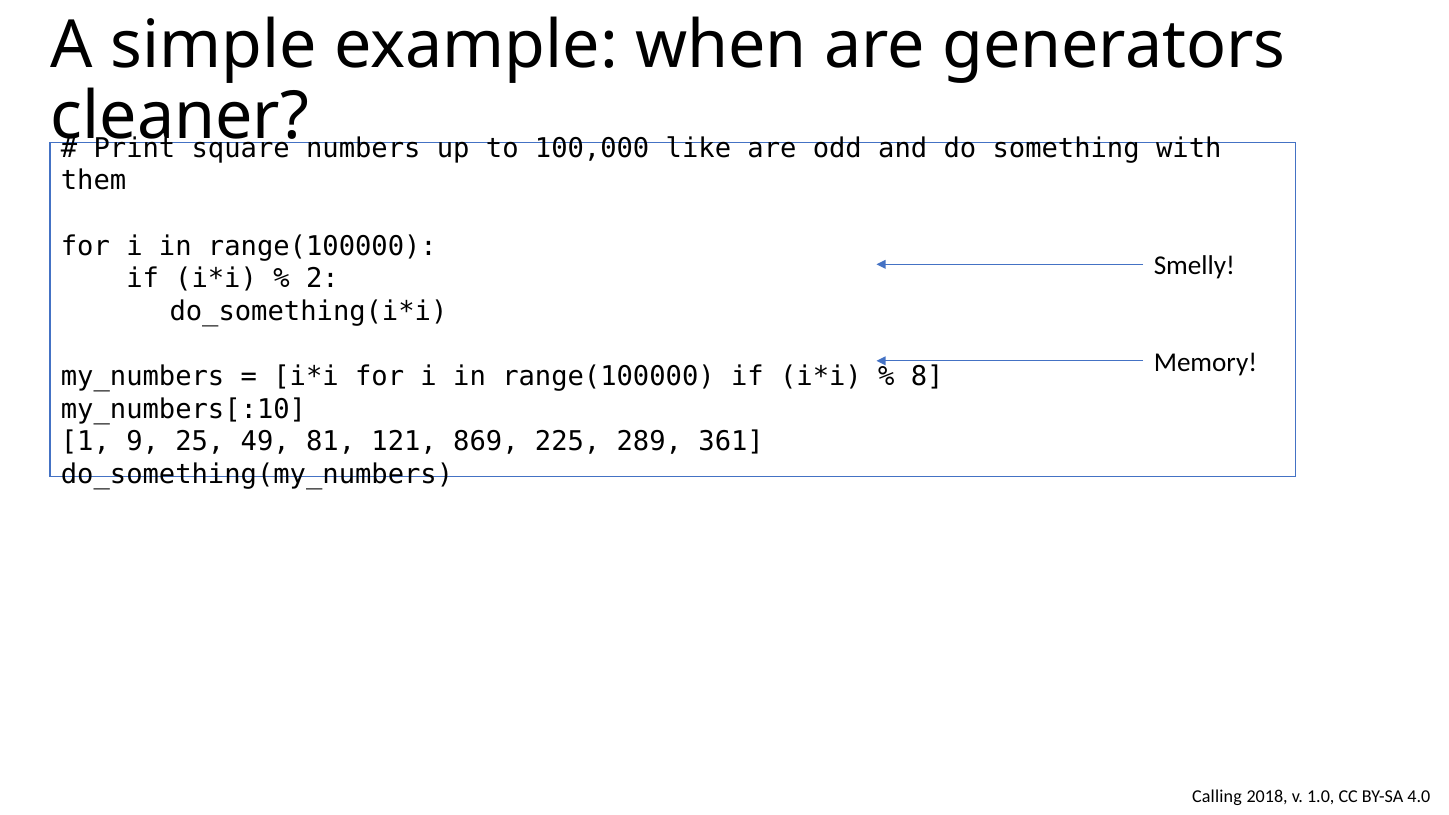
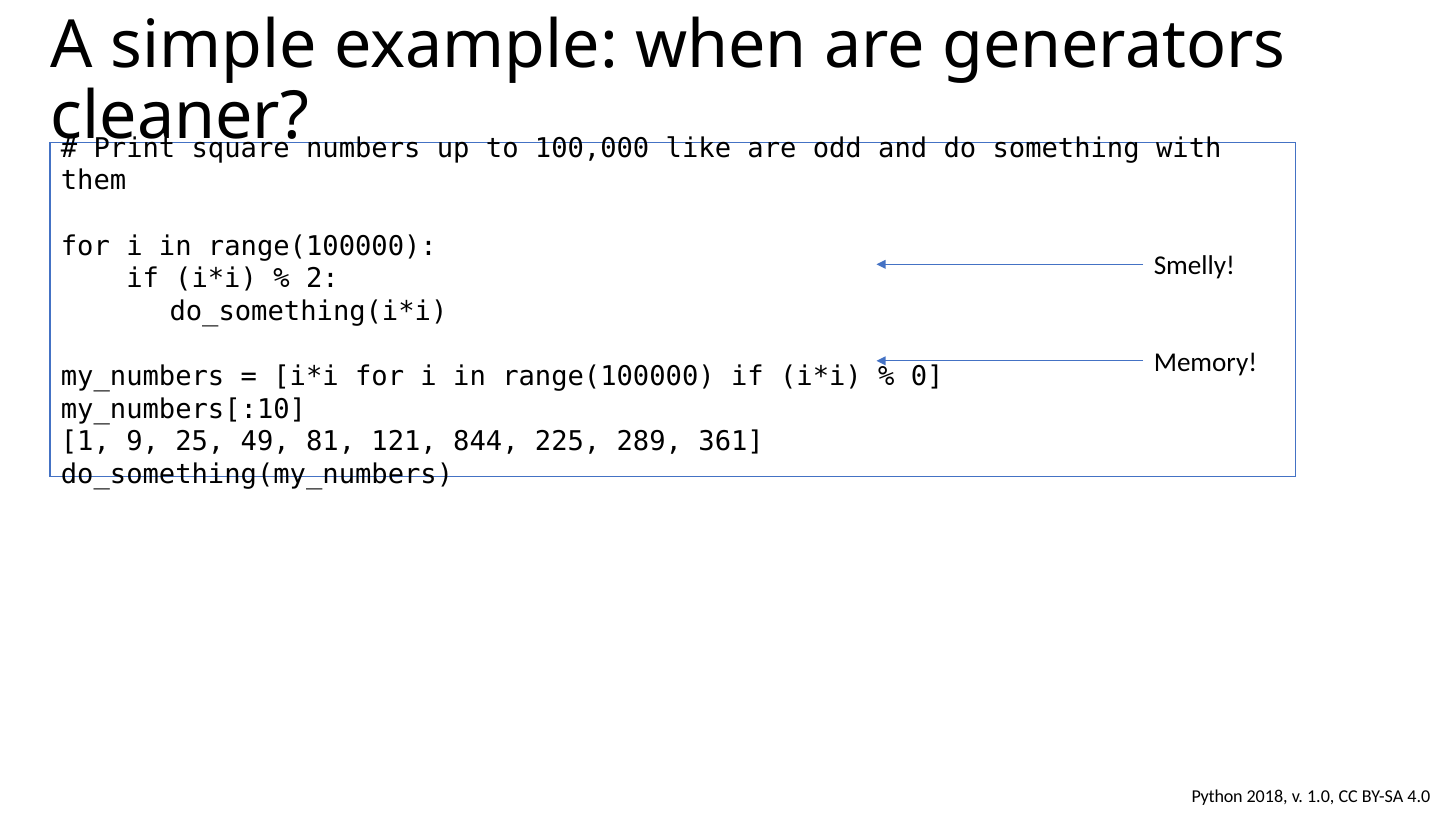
8: 8 -> 0
869: 869 -> 844
Calling: Calling -> Python
